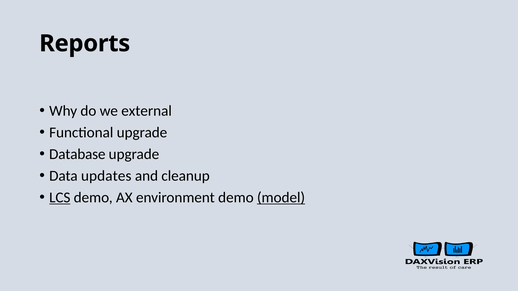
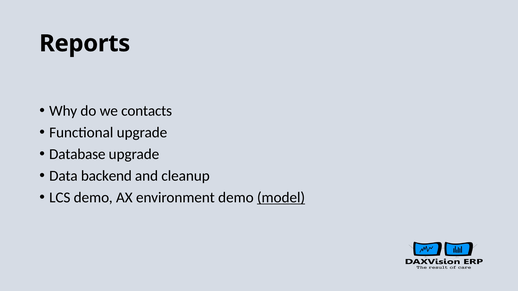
external: external -> contacts
updates: updates -> backend
LCS underline: present -> none
